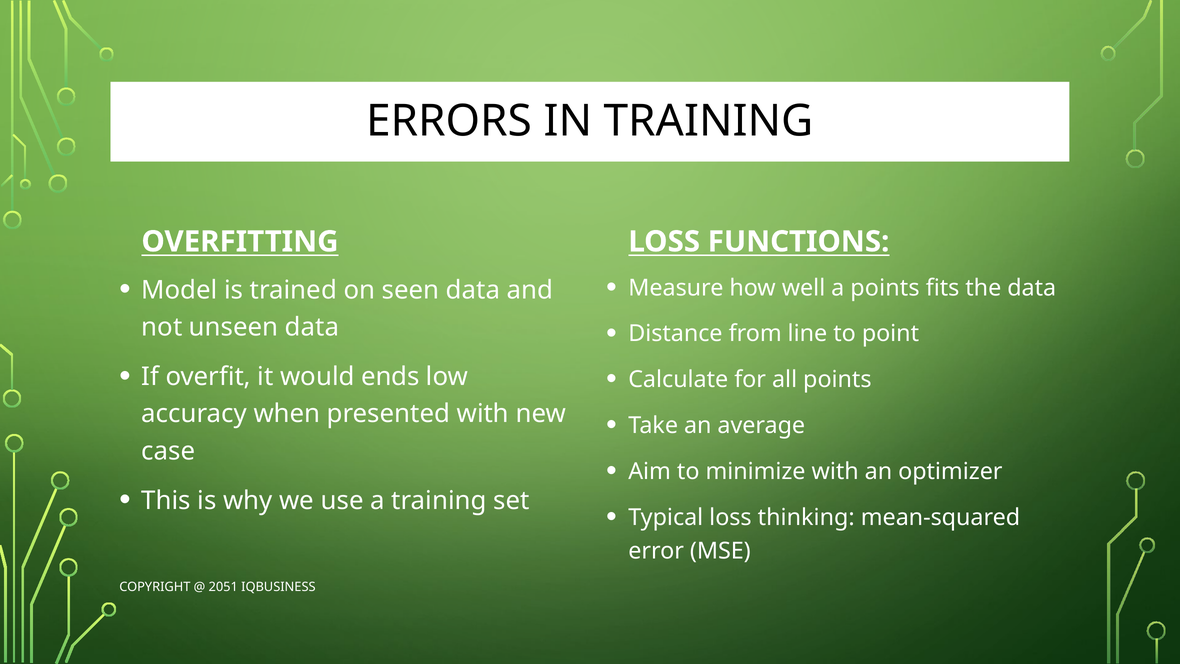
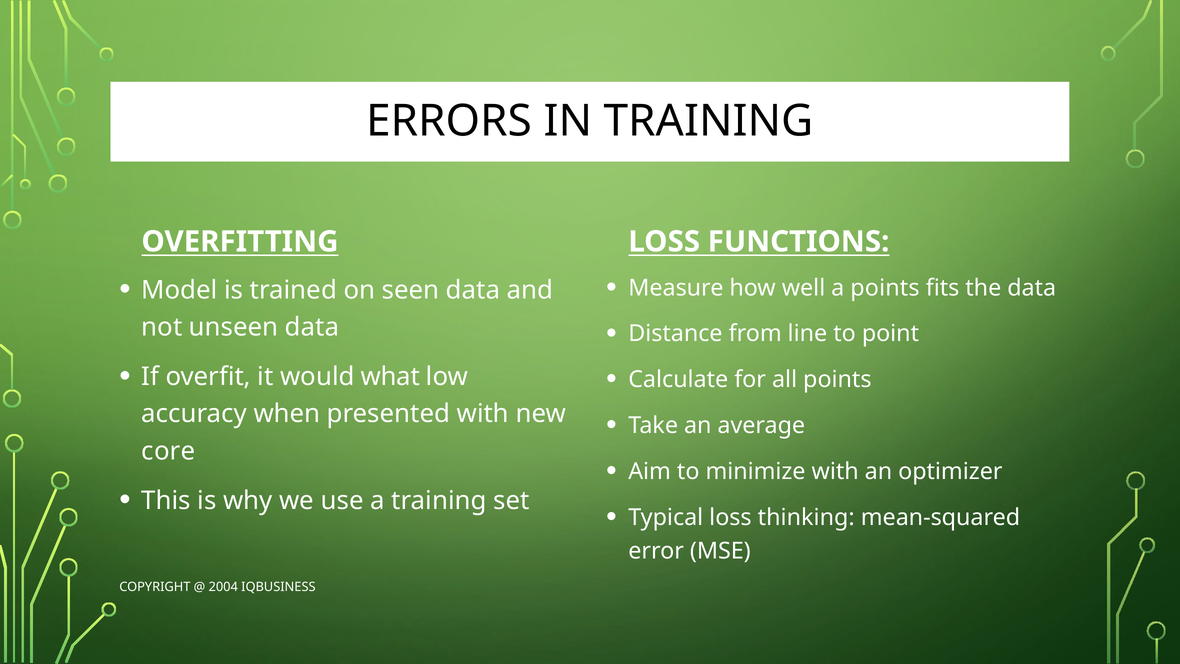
ends: ends -> what
case: case -> core
2051: 2051 -> 2004
